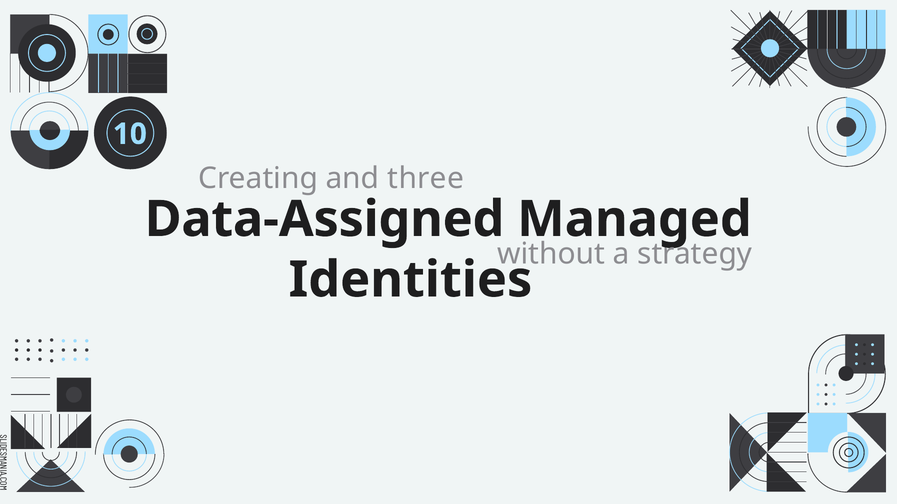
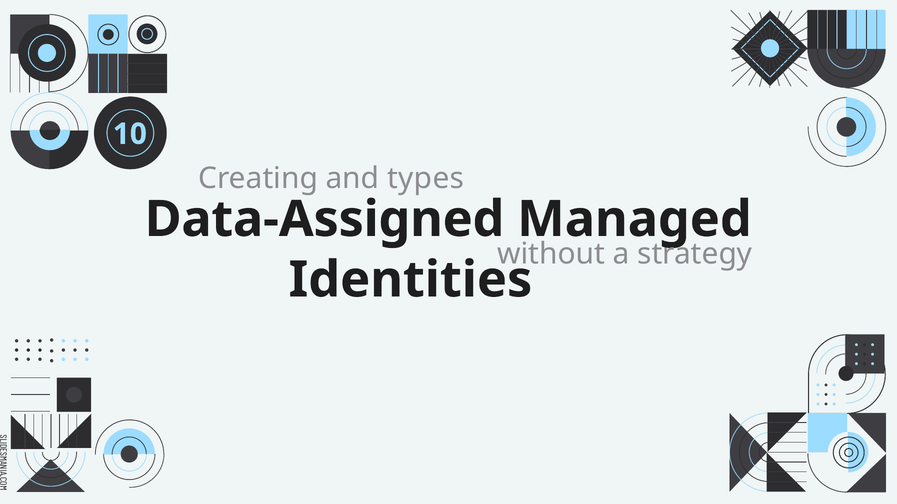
three: three -> types
